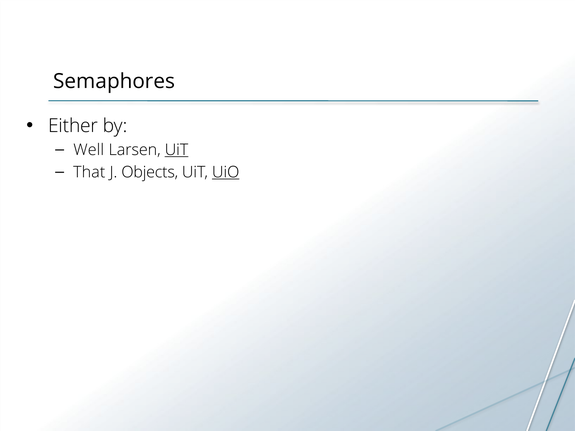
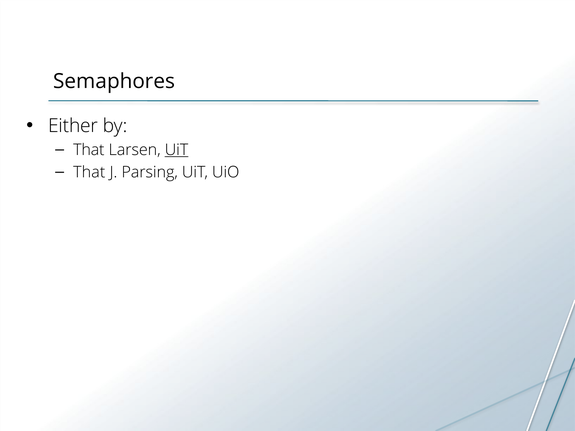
Well at (89, 150): Well -> That
Objects: Objects -> Parsing
UiO underline: present -> none
